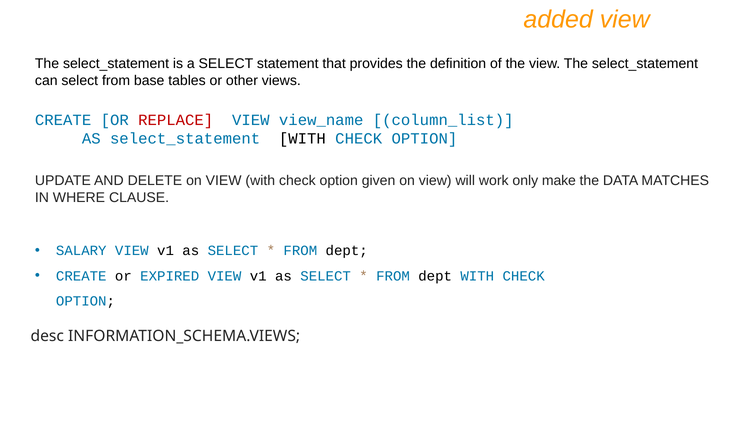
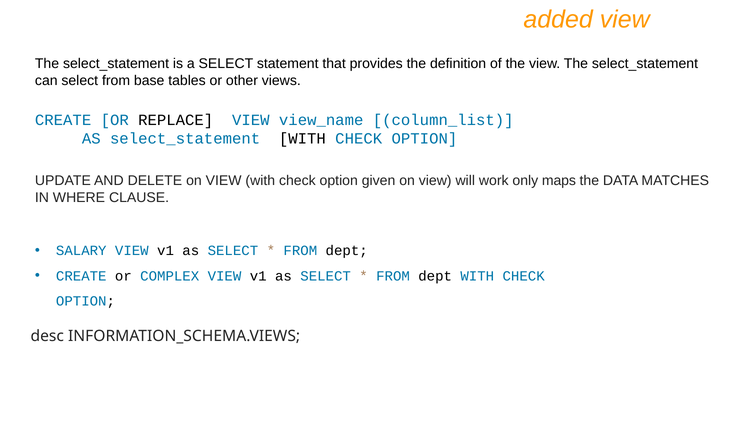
REPLACE colour: red -> black
make: make -> maps
EXPIRED: EXPIRED -> COMPLEX
